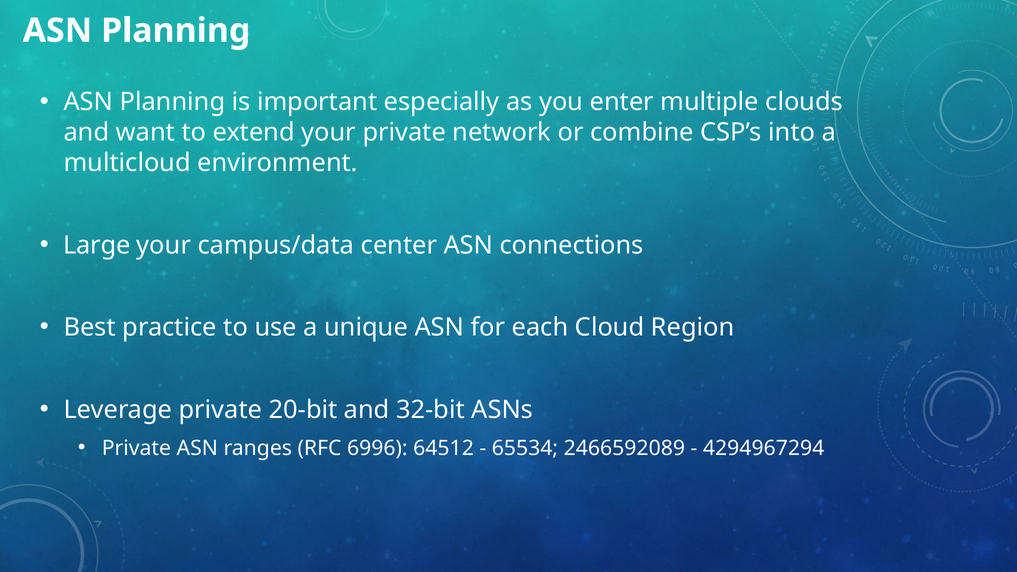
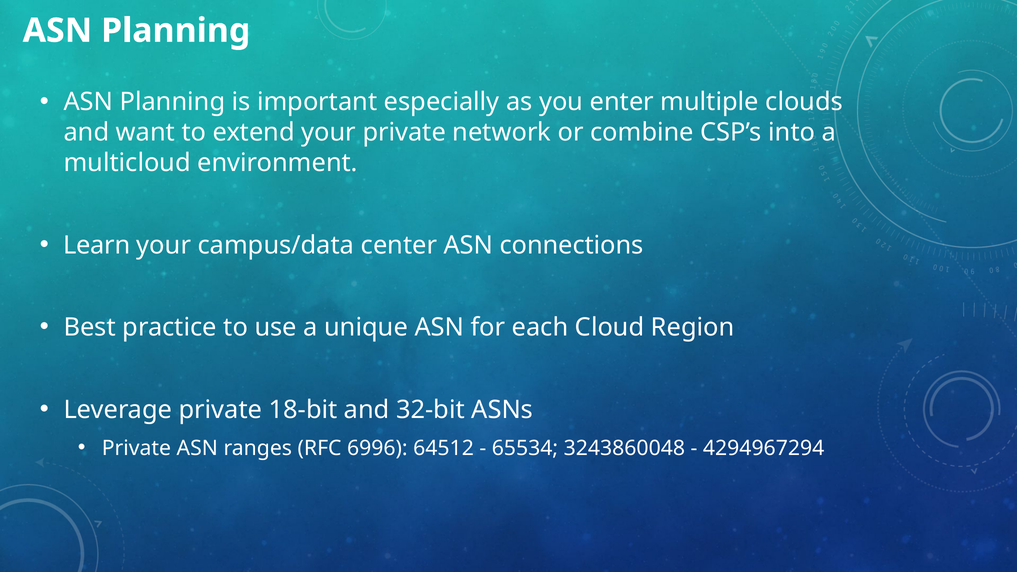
Large: Large -> Learn
20-bit: 20-bit -> 18-bit
2466592089: 2466592089 -> 3243860048
